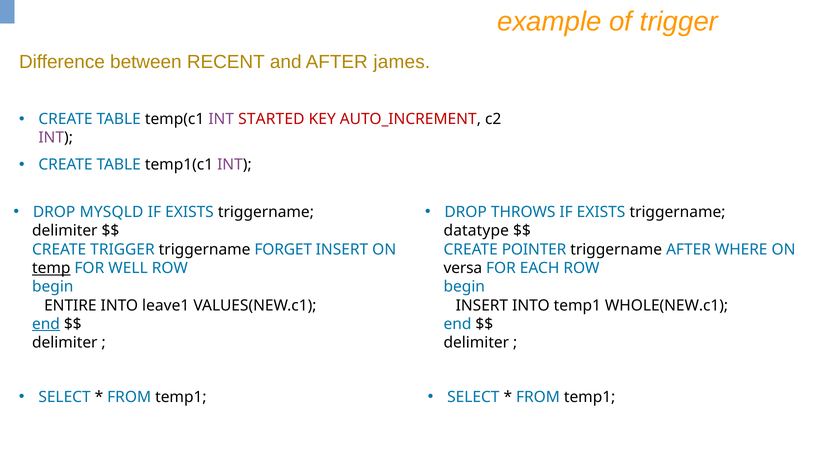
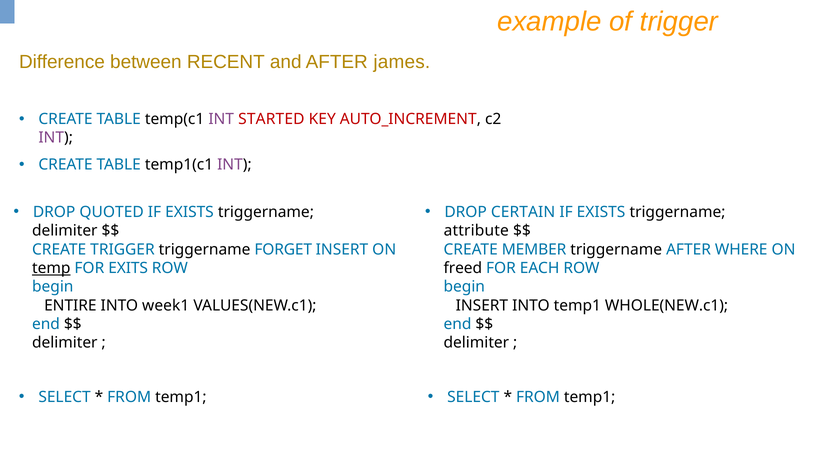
MYSQLD: MYSQLD -> QUOTED
THROWS: THROWS -> CERTAIN
datatype: datatype -> attribute
POINTER: POINTER -> MEMBER
WELL: WELL -> EXITS
versa: versa -> freed
leave1: leave1 -> week1
end at (46, 324) underline: present -> none
